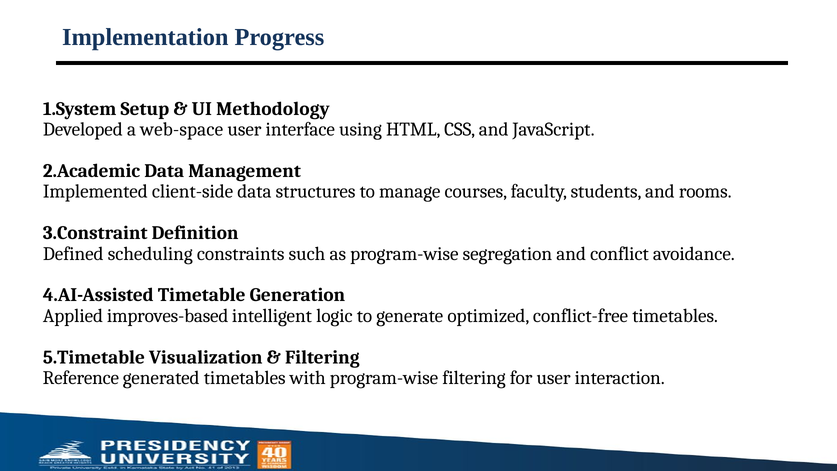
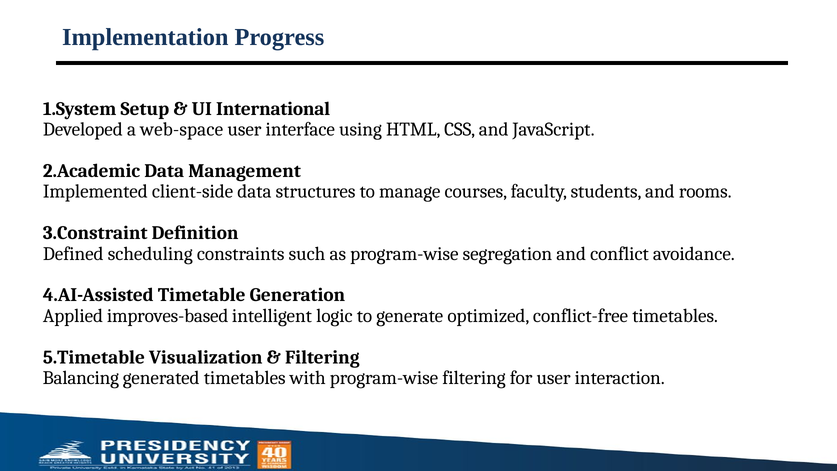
Methodology: Methodology -> International
Reference: Reference -> Balancing
